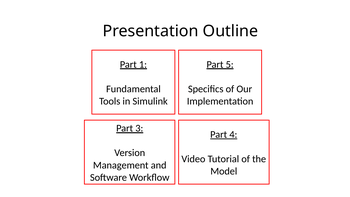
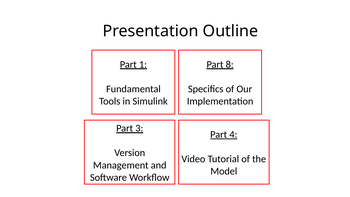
5: 5 -> 8
